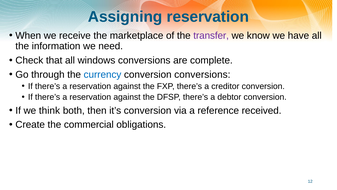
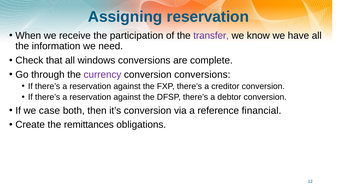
marketplace: marketplace -> participation
currency colour: blue -> purple
think: think -> case
received: received -> financial
commercial: commercial -> remittances
